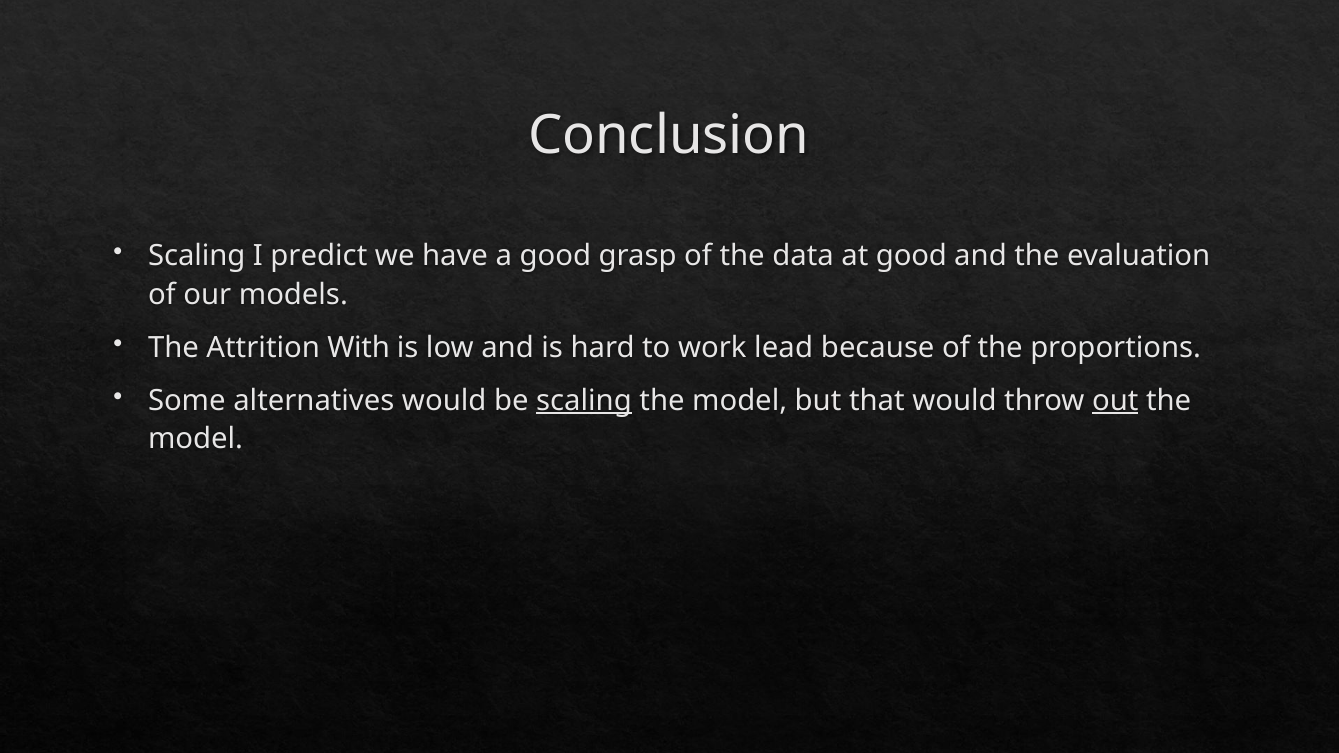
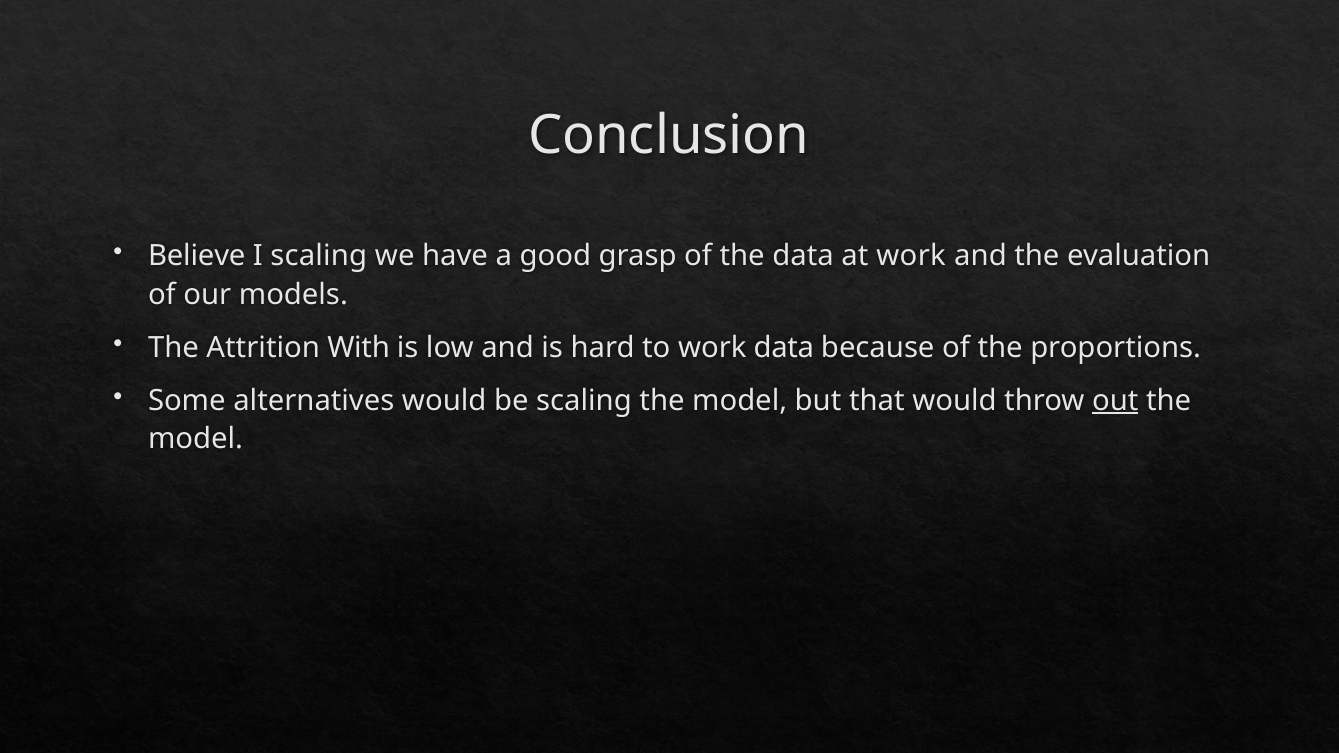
Scaling at (197, 256): Scaling -> Believe
I predict: predict -> scaling
at good: good -> work
work lead: lead -> data
scaling at (584, 401) underline: present -> none
